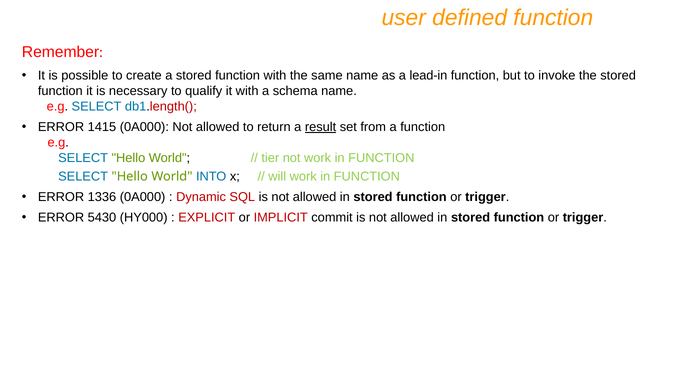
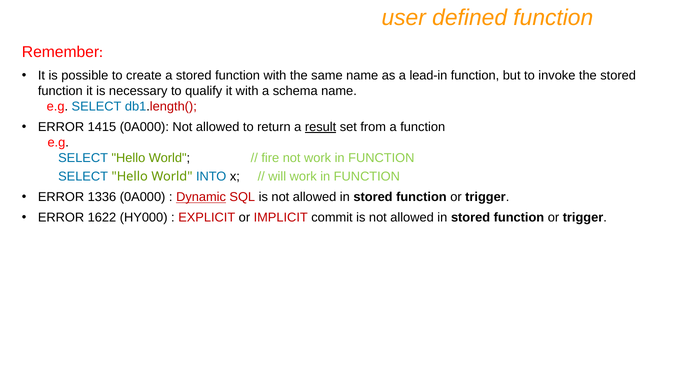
tier: tier -> fire
Dynamic underline: none -> present
5430: 5430 -> 1622
